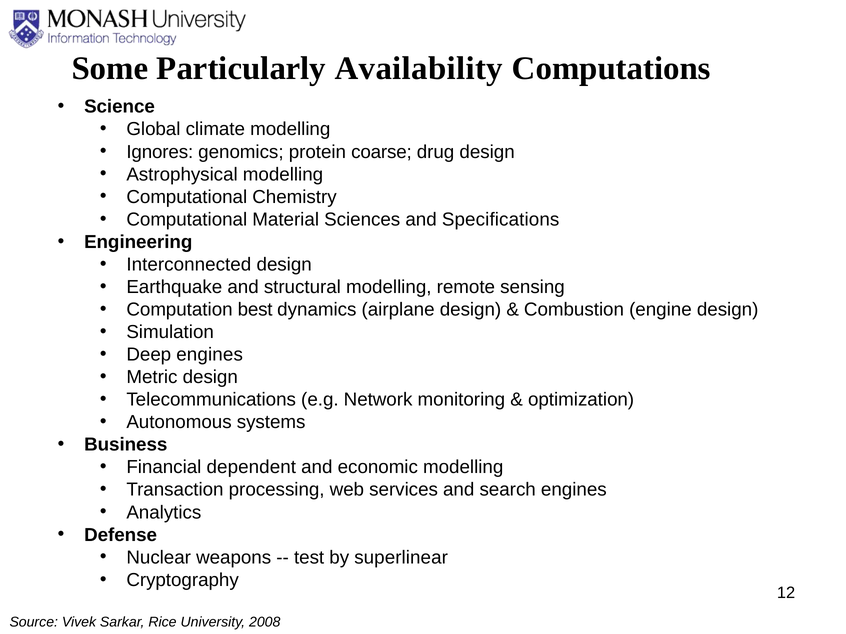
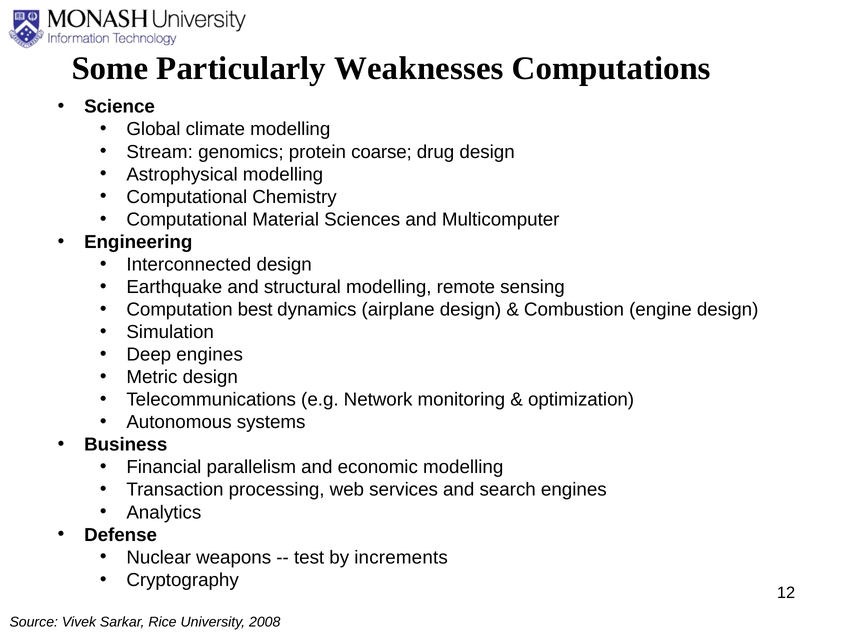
Availability: Availability -> Weaknesses
Ignores: Ignores -> Stream
Specifications: Specifications -> Multicomputer
dependent: dependent -> parallelism
superlinear: superlinear -> increments
